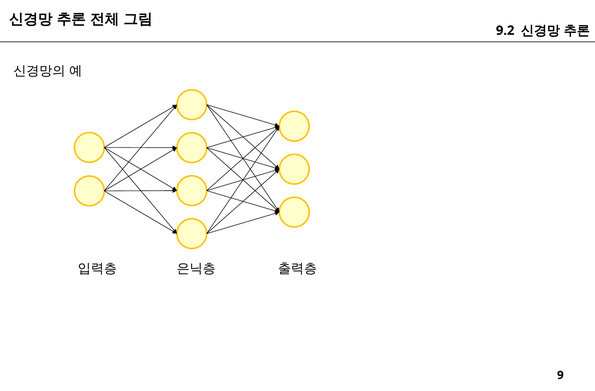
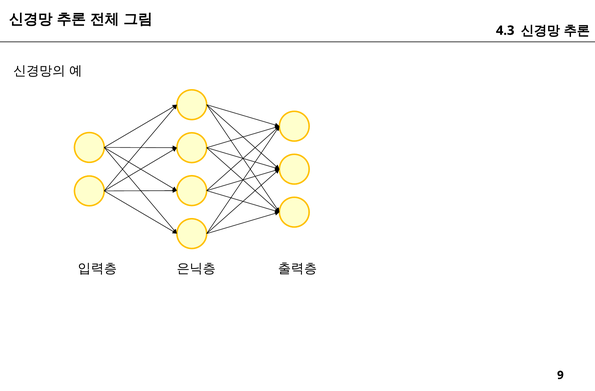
9.2: 9.2 -> 4.3
